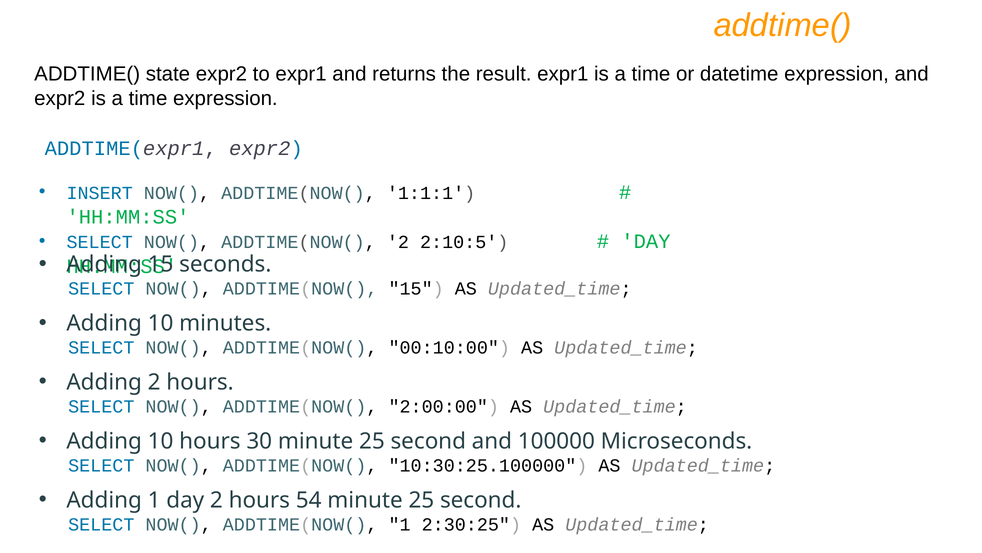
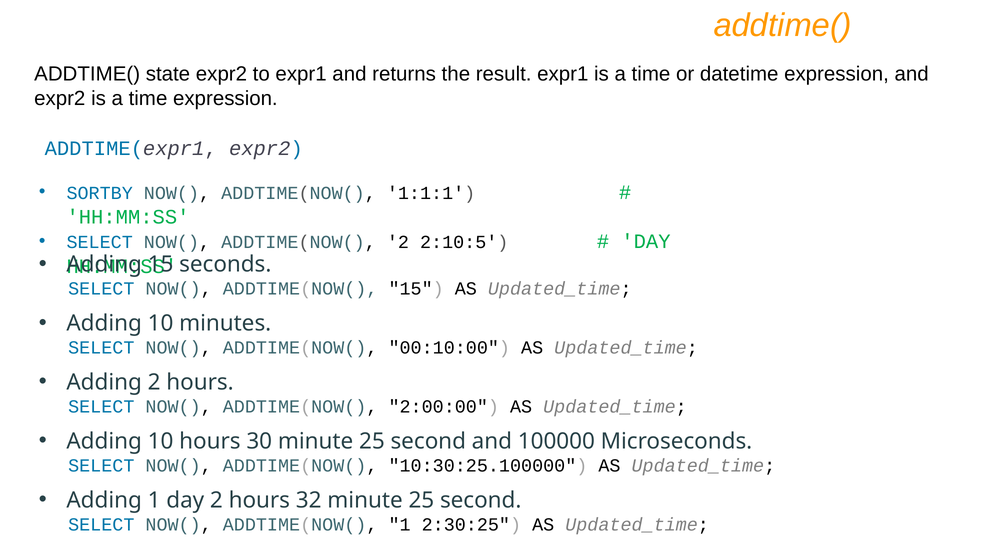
INSERT: INSERT -> SORTBY
54: 54 -> 32
